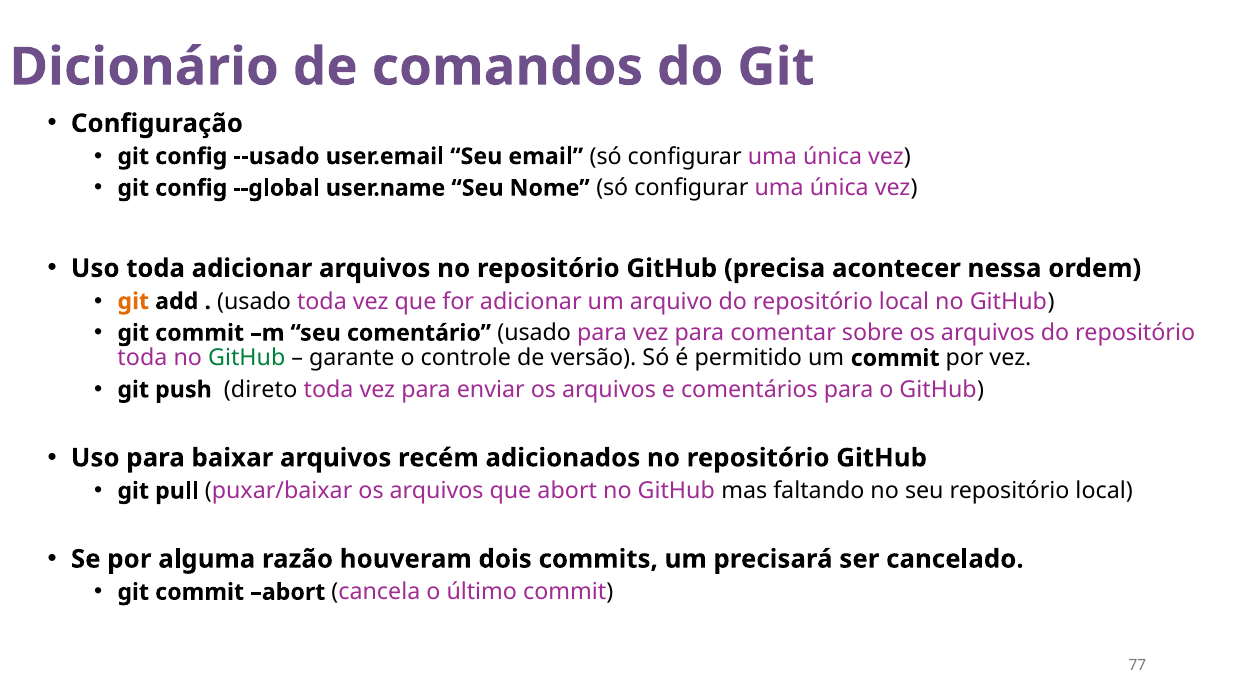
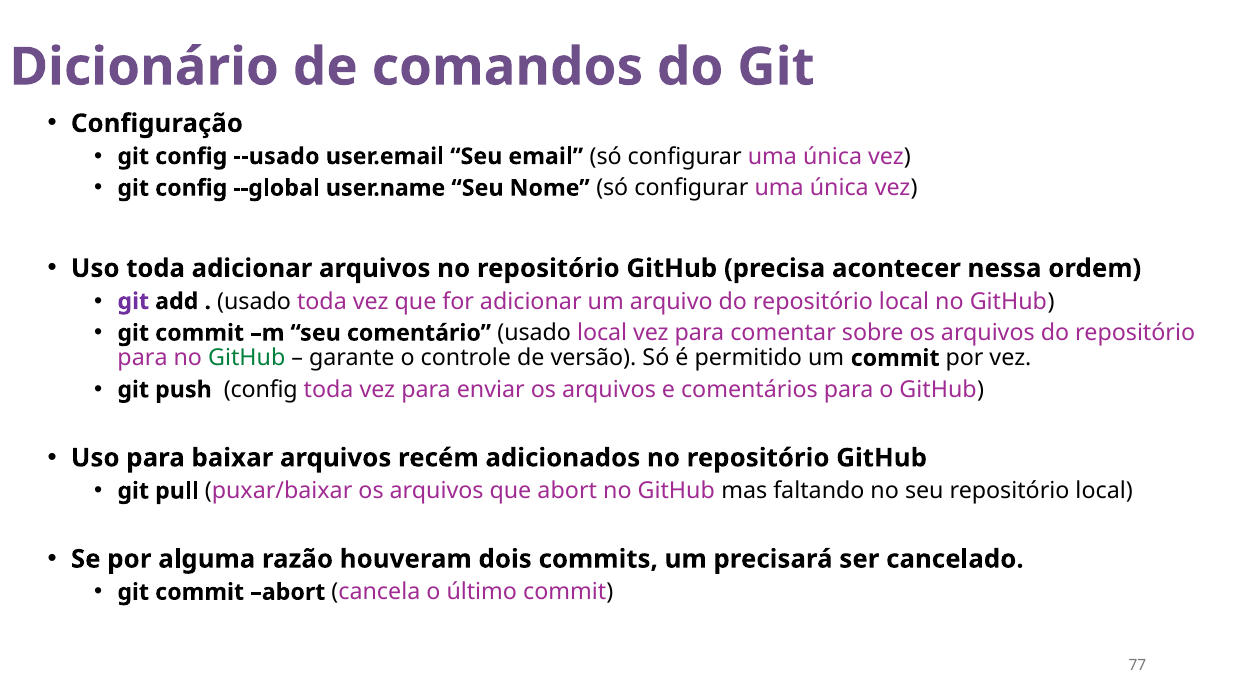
git at (133, 301) colour: orange -> purple
usado para: para -> local
toda at (142, 358): toda -> para
push direto: direto -> config
